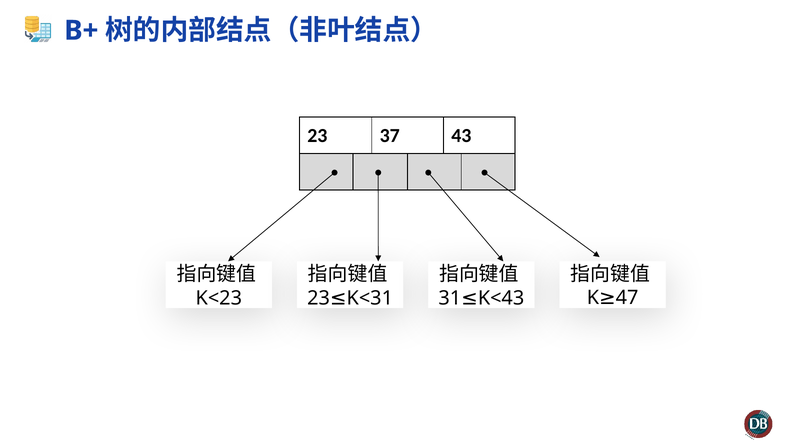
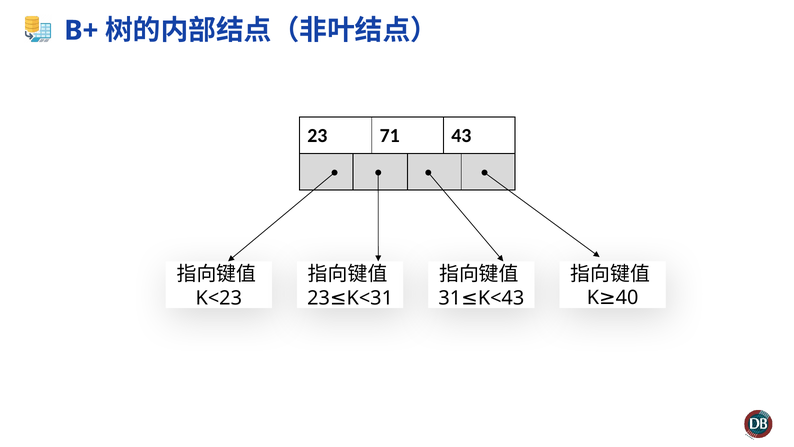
37: 37 -> 71
47: 47 -> 40
